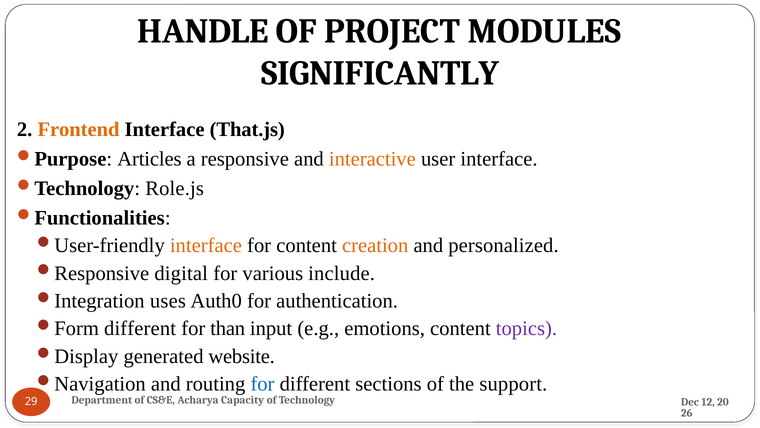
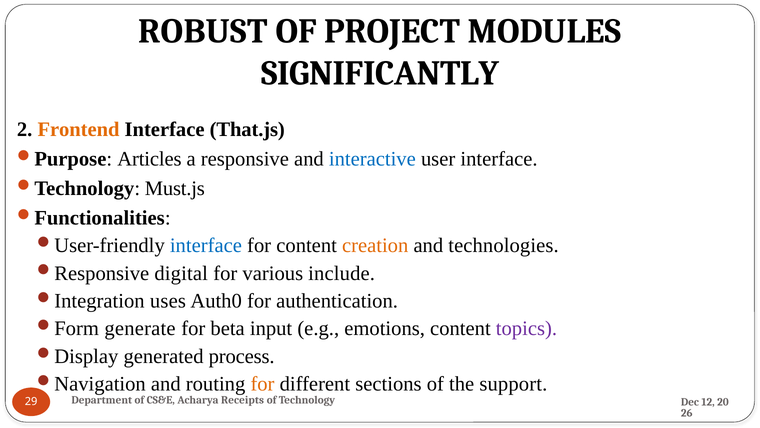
HANDLE: HANDLE -> ROBUST
interactive colour: orange -> blue
Role.js: Role.js -> Must.js
interface at (206, 245) colour: orange -> blue
personalized: personalized -> technologies
different at (140, 328): different -> generate
than: than -> beta
website: website -> process
for at (262, 384) colour: blue -> orange
Capacity: Capacity -> Receipts
